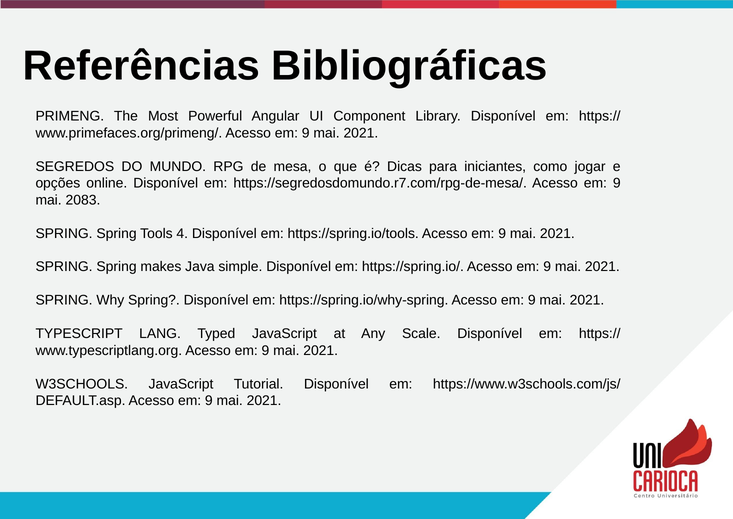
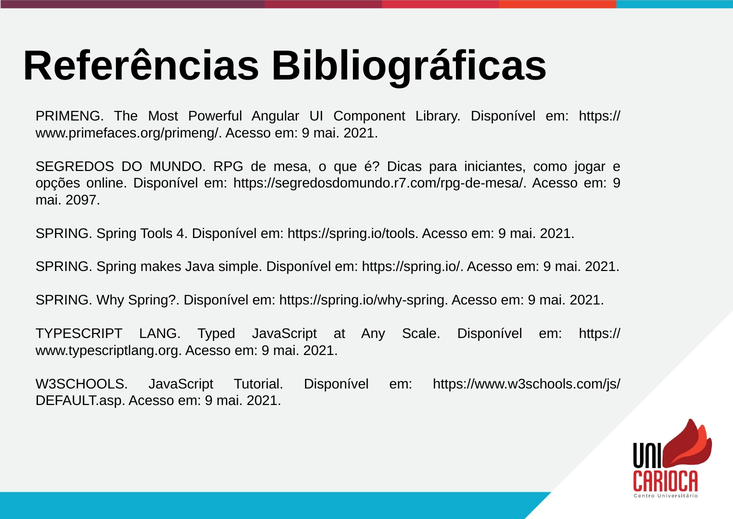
2083: 2083 -> 2097
